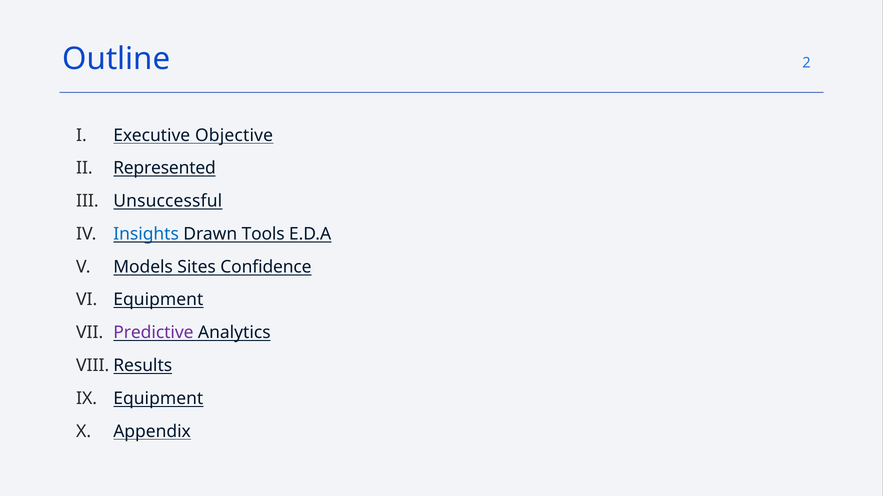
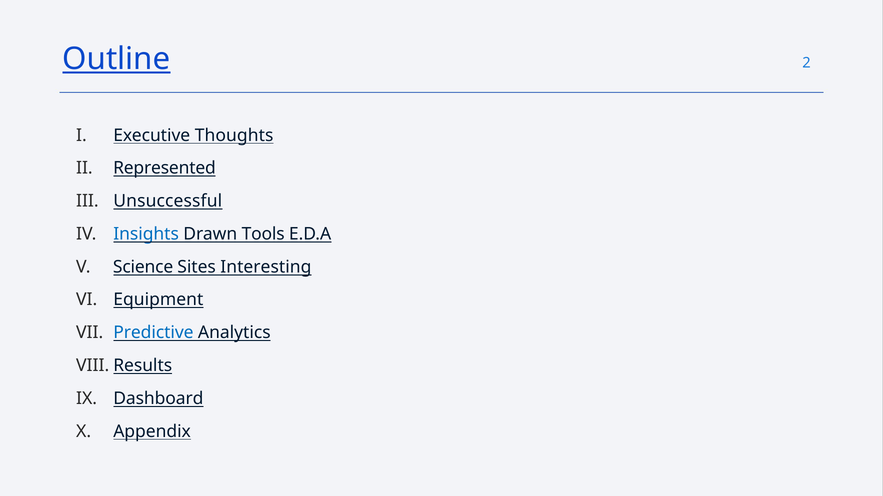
Outline underline: none -> present
Objective: Objective -> Thoughts
Models: Models -> Science
Confidence: Confidence -> Interesting
Predictive colour: purple -> blue
Equipment at (158, 399): Equipment -> Dashboard
